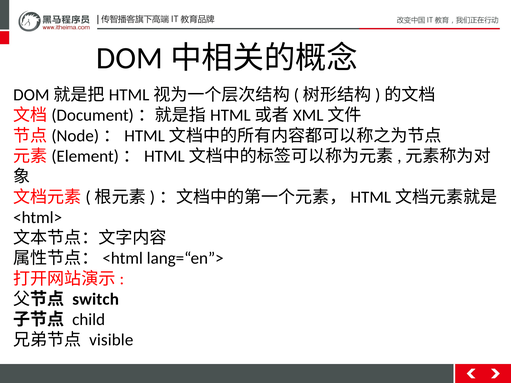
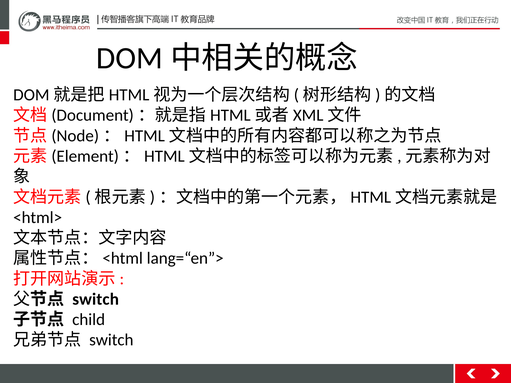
visible at (111, 340): visible -> switch
